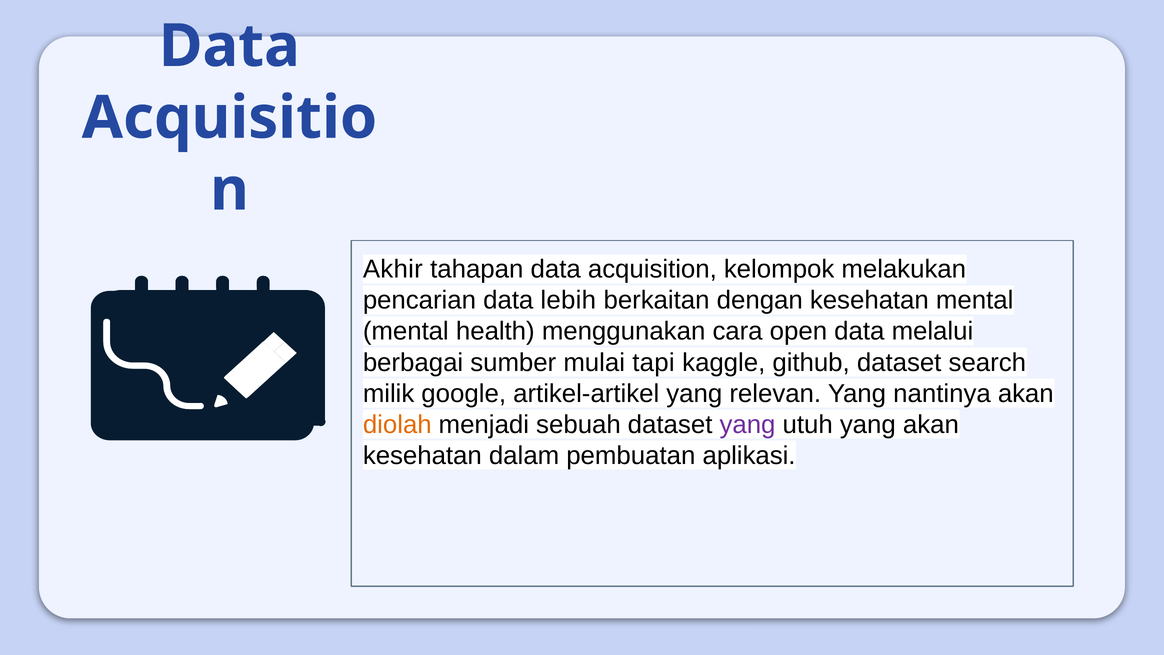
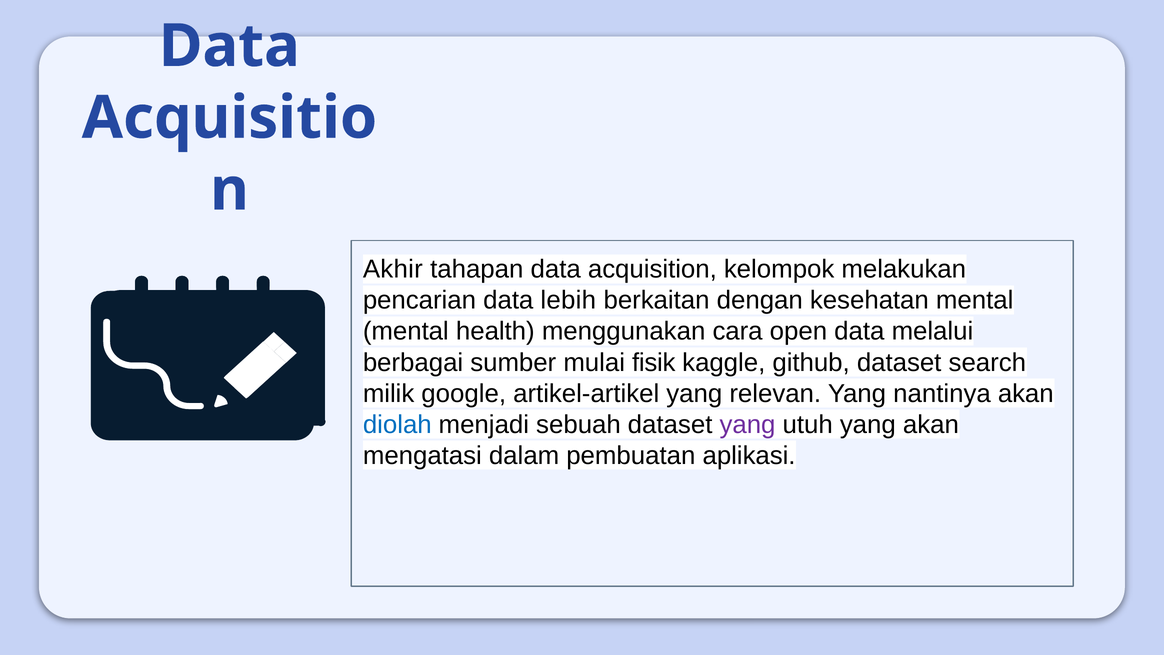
tapi: tapi -> fisik
diolah colour: orange -> blue
kesehatan at (422, 455): kesehatan -> mengatasi
